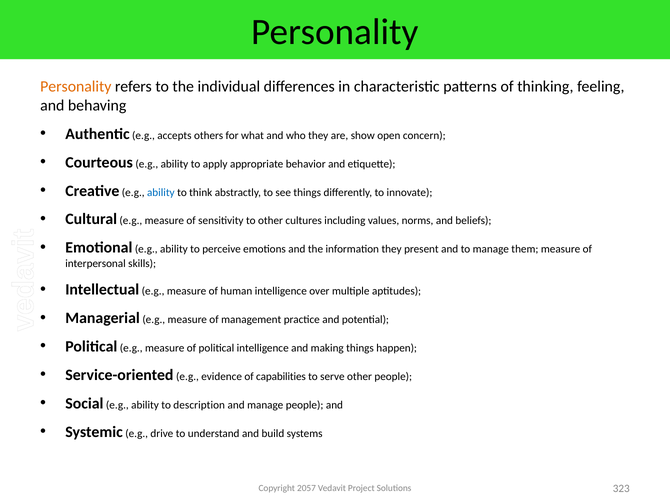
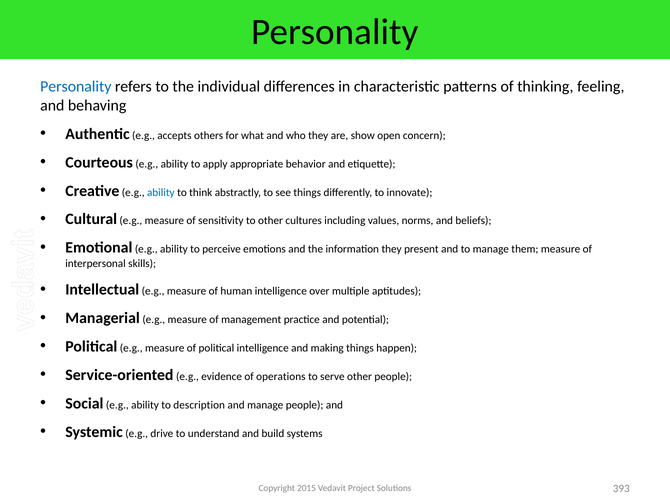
Personality at (76, 87) colour: orange -> blue
capabilities: capabilities -> operations
2057: 2057 -> 2015
323: 323 -> 393
